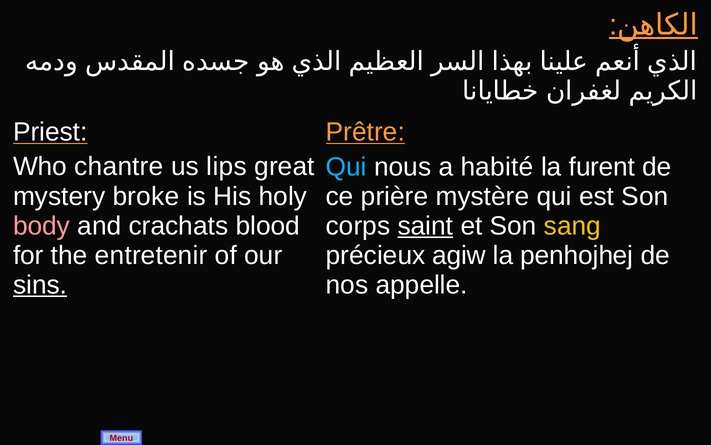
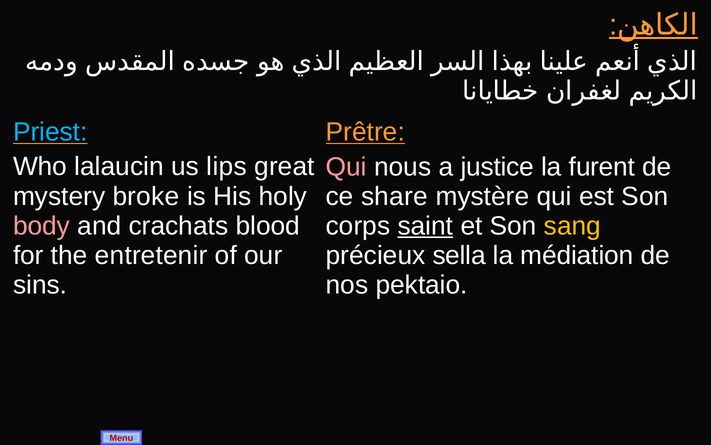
Priest colour: white -> light blue
chantre: chantre -> lalaucin
Qui at (346, 167) colour: light blue -> pink
habité: habité -> justice
prière: prière -> share
agiw: agiw -> sella
penhojhej: penhojhej -> médiation
sins underline: present -> none
appelle: appelle -> pektaio
